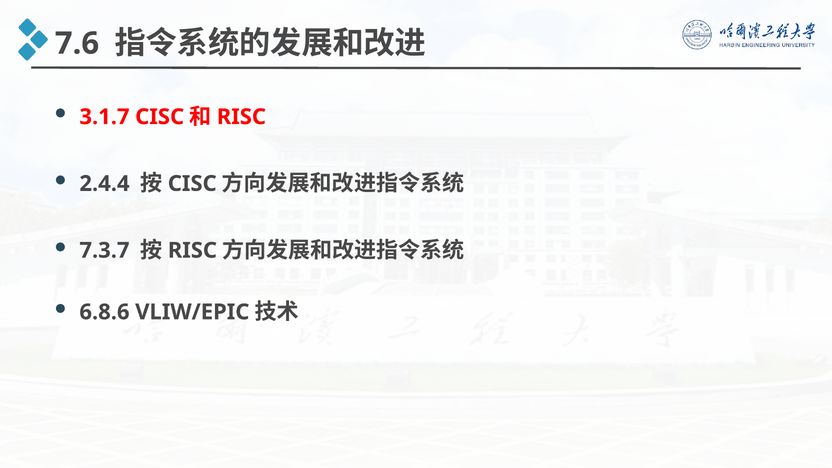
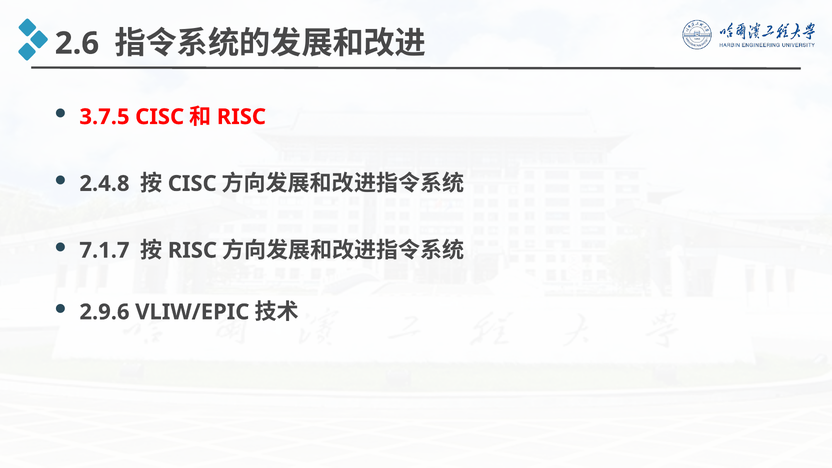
7.6: 7.6 -> 2.6
3.1.7: 3.1.7 -> 3.7.5
2.4.4: 2.4.4 -> 2.4.8
7.3.7: 7.3.7 -> 7.1.7
6.8.6: 6.8.6 -> 2.9.6
